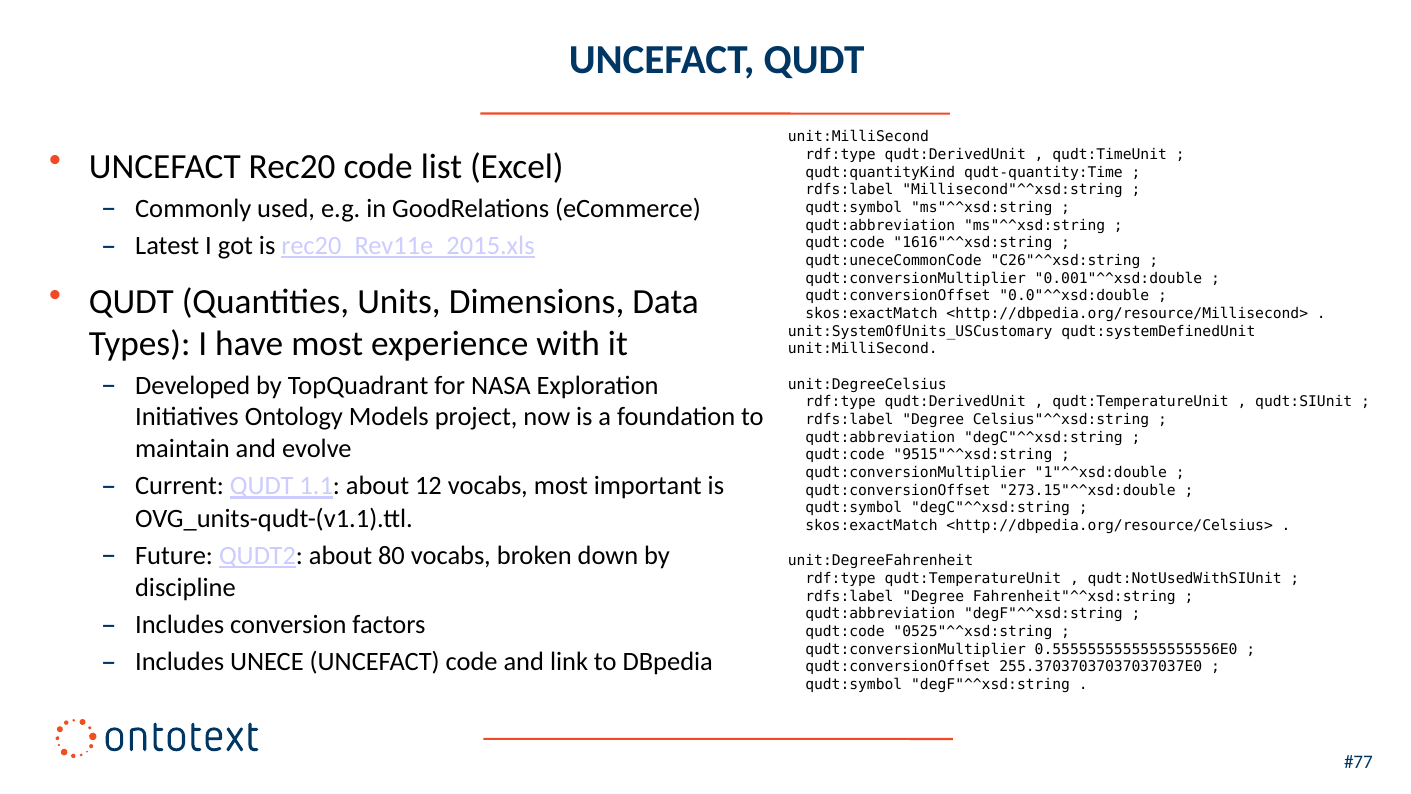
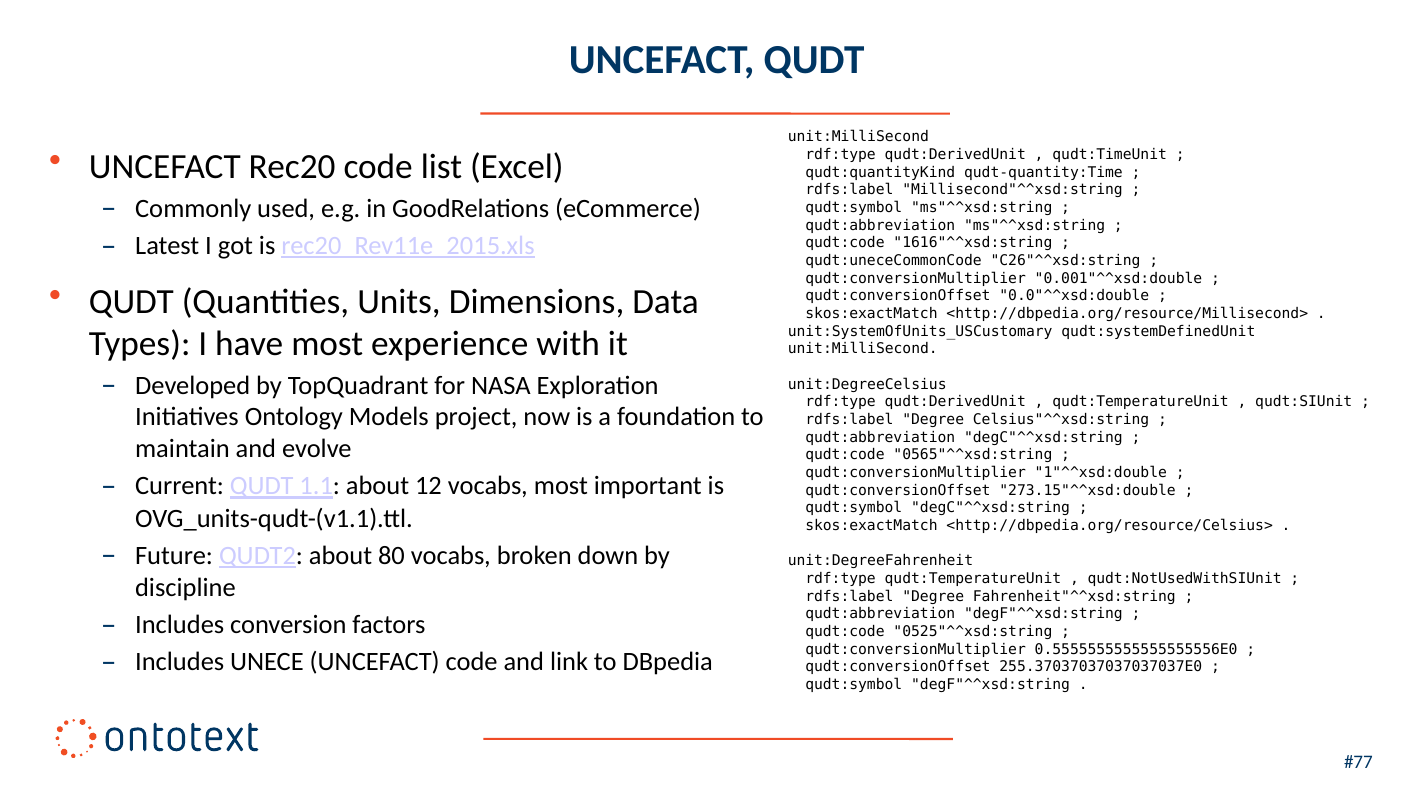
9515"^^xsd:string: 9515"^^xsd:string -> 0565"^^xsd:string
